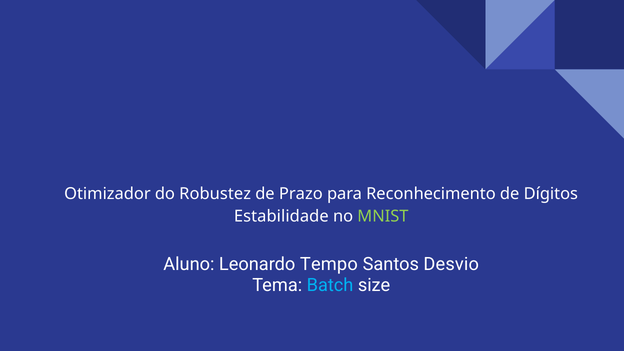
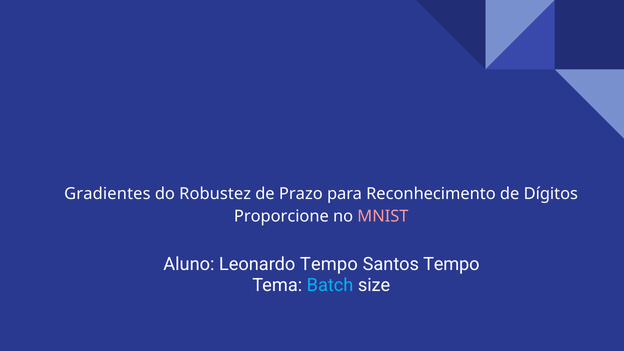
Otimizador: Otimizador -> Gradientes
Estabilidade: Estabilidade -> Proporcione
MNIST colour: light green -> pink
Santos Desvio: Desvio -> Tempo
